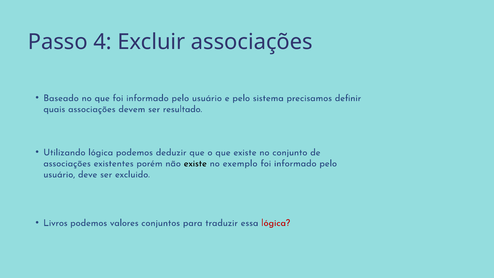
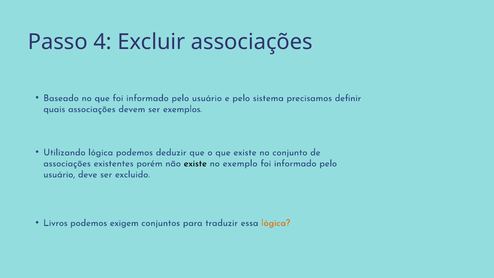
resultado: resultado -> exemplos
valores: valores -> exigem
lógica at (276, 223) colour: red -> orange
